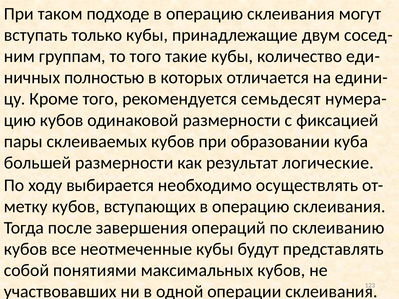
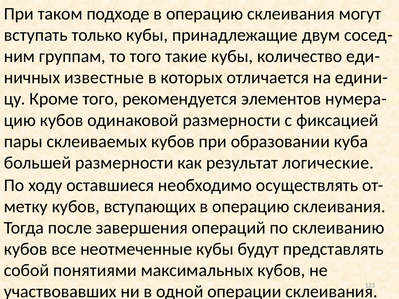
полностью: полностью -> известные
семьдесят: семьдесят -> элементов
выбирается: выбирается -> оставшиеся
